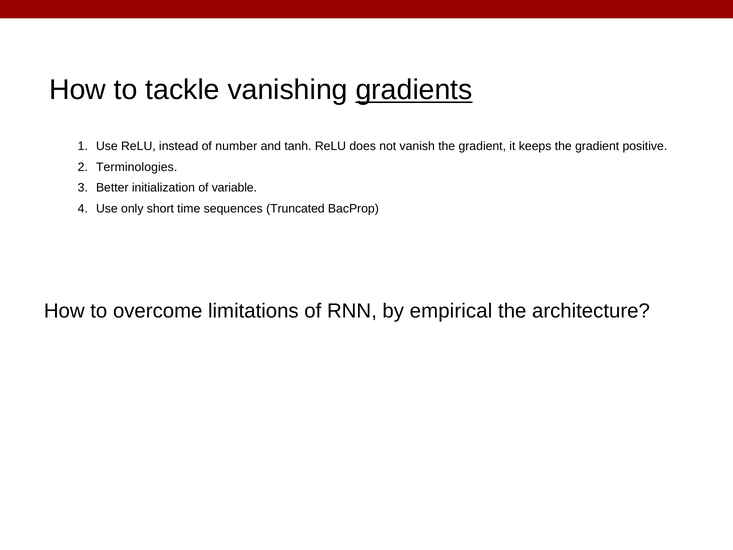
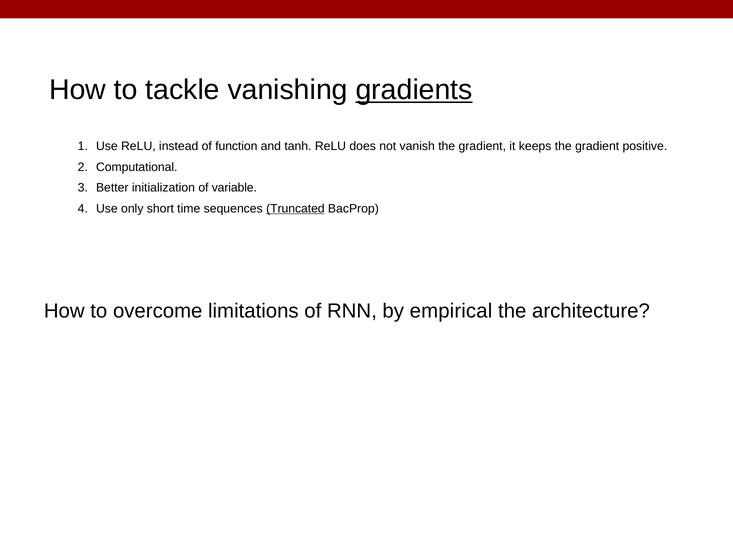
number: number -> function
Terminologies: Terminologies -> Computational
Truncated underline: none -> present
